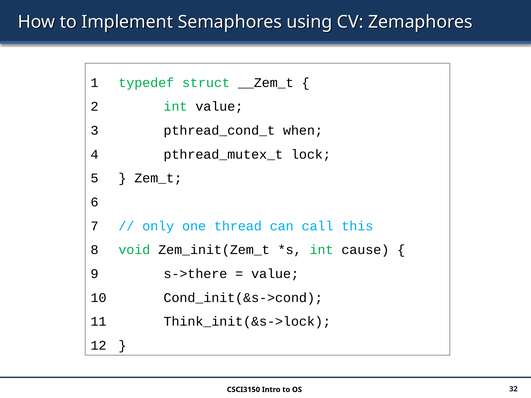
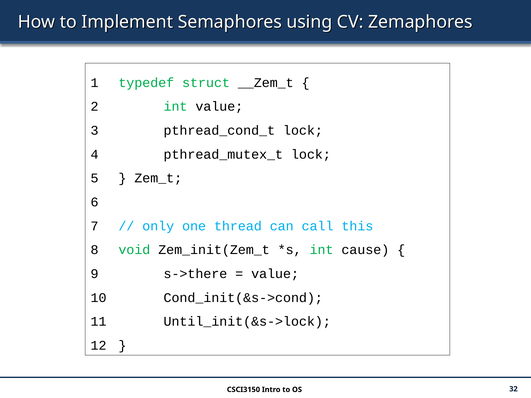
pthread_cond_t when: when -> lock
Think_init(&s->lock: Think_init(&s->lock -> Until_init(&s->lock
